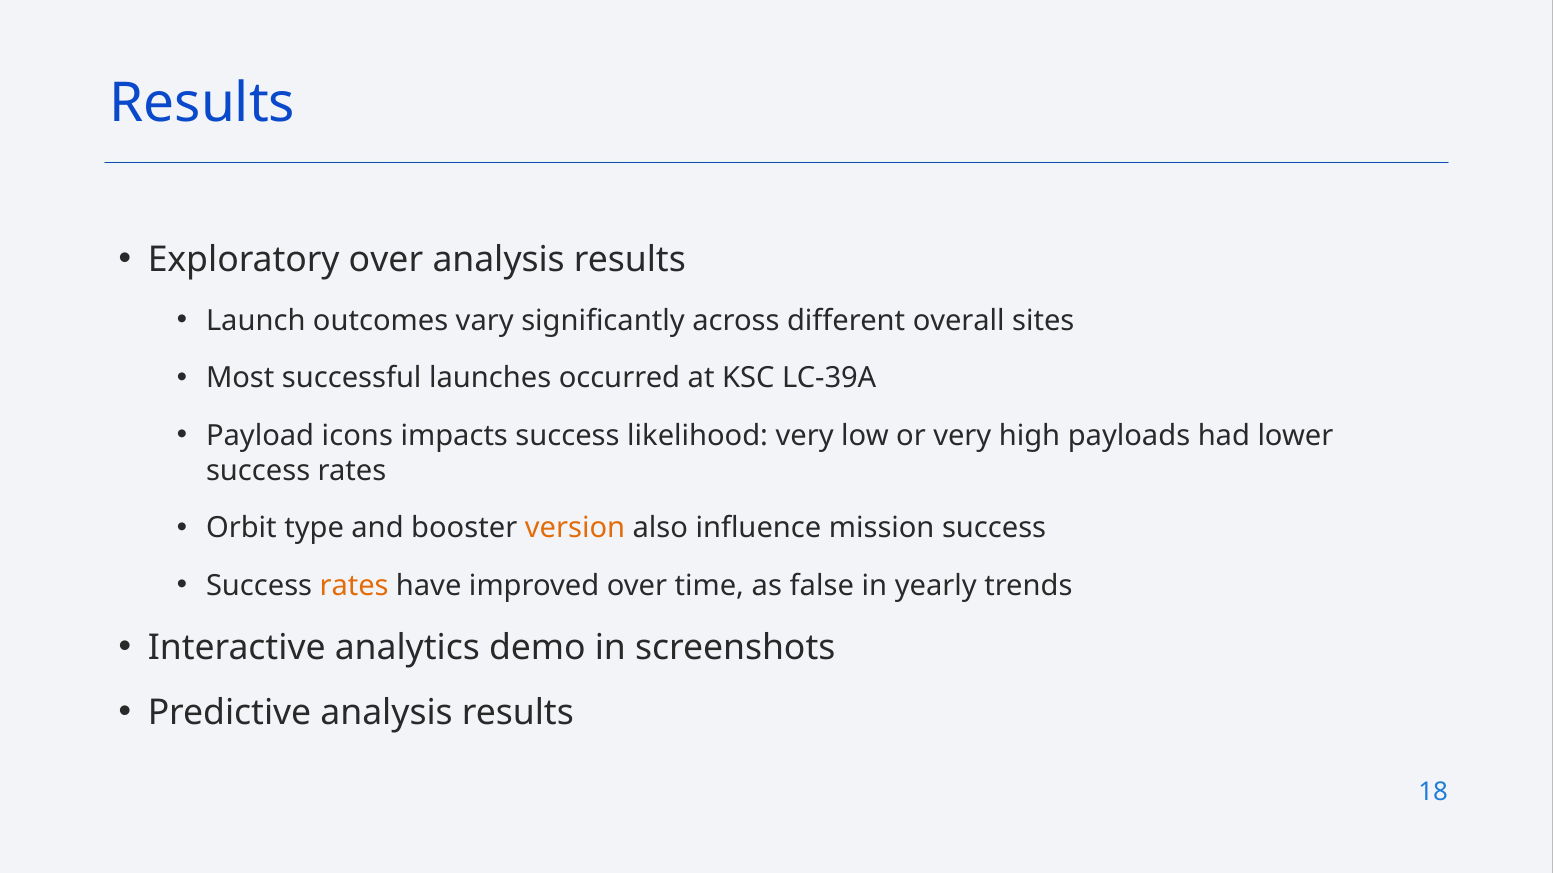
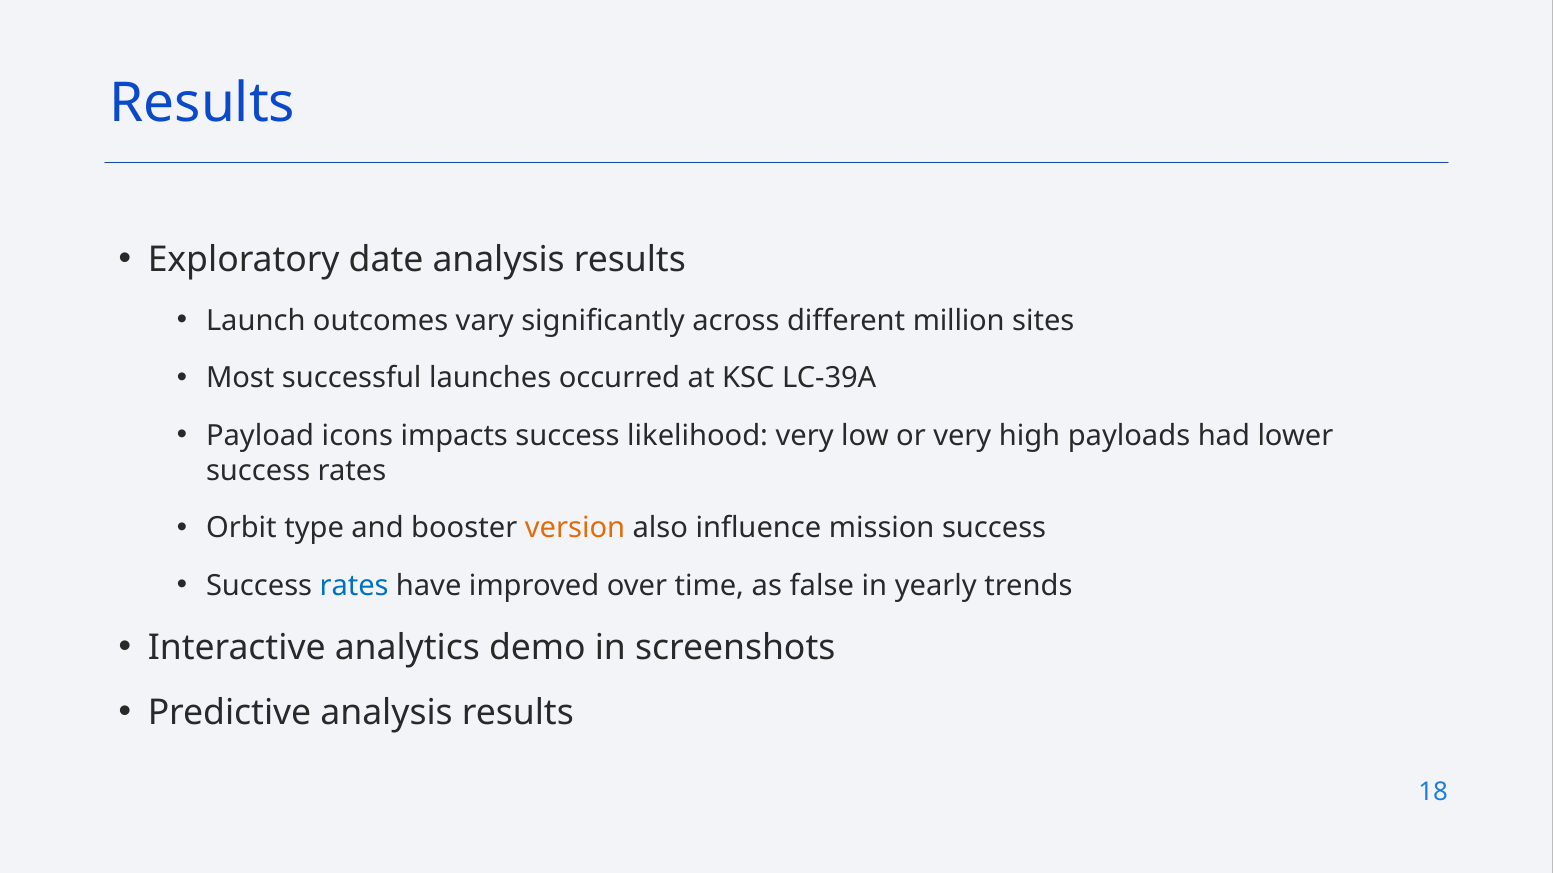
Exploratory over: over -> date
overall: overall -> million
rates at (354, 586) colour: orange -> blue
